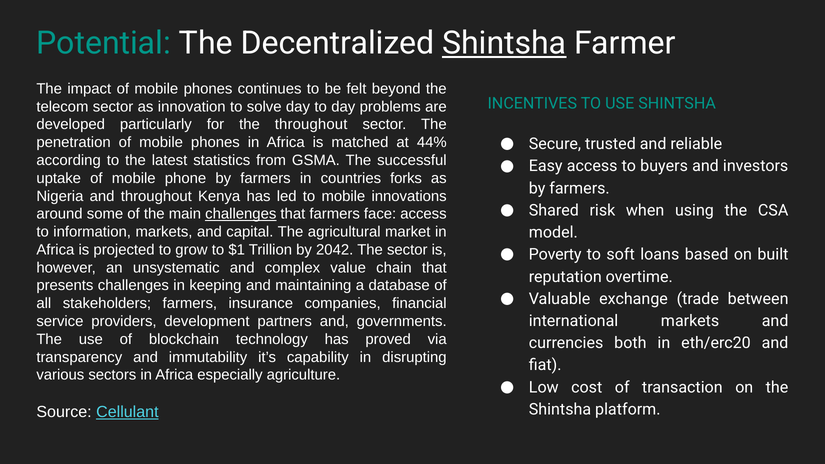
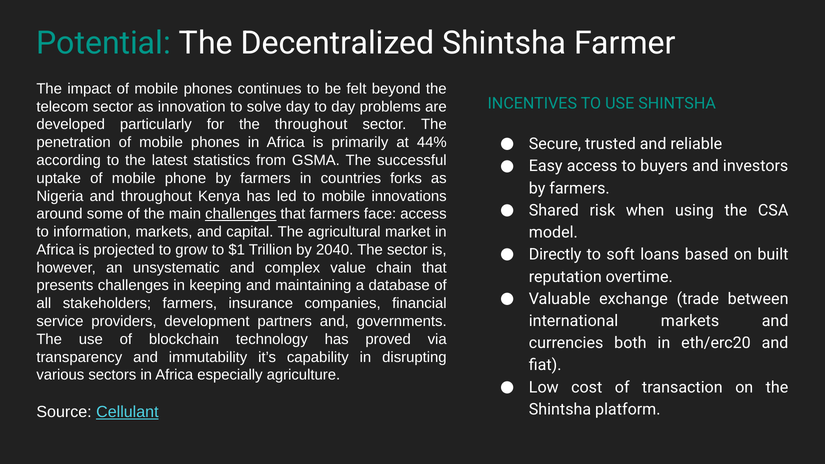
Shintsha at (504, 43) underline: present -> none
matched: matched -> primarily
2042: 2042 -> 2040
Poverty: Poverty -> Directly
